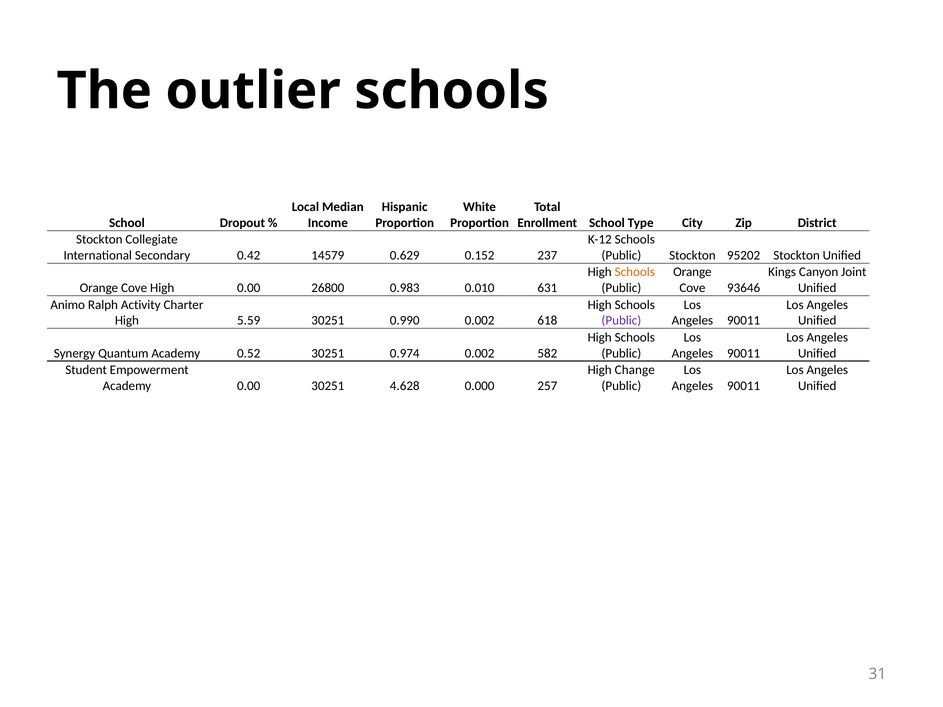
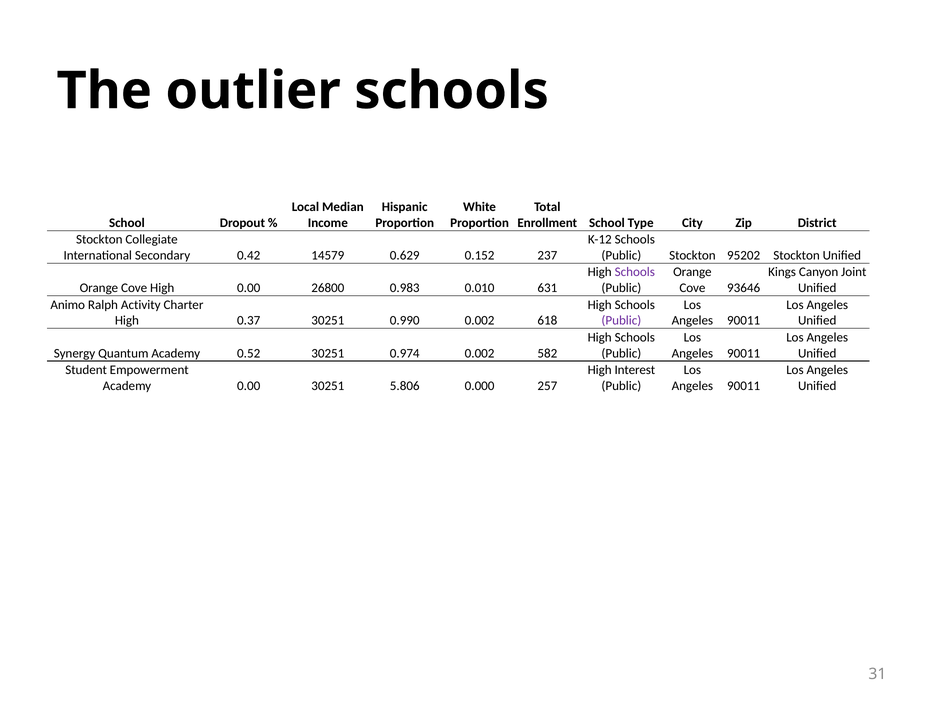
Schools at (635, 272) colour: orange -> purple
5.59: 5.59 -> 0.37
Change: Change -> Interest
4.628: 4.628 -> 5.806
